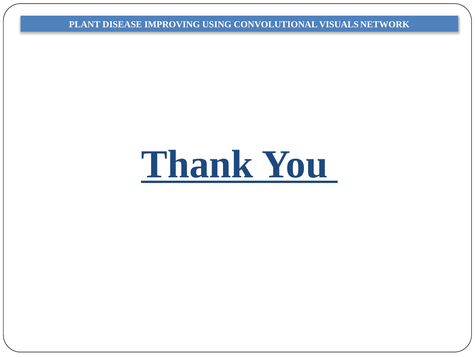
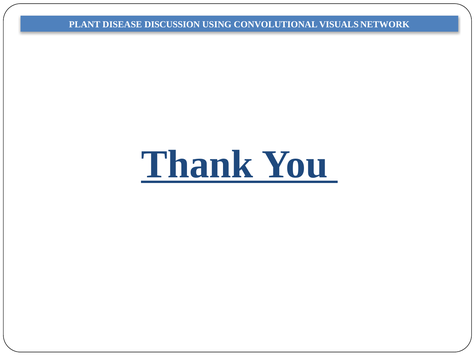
IMPROVING: IMPROVING -> DISCUSSION
